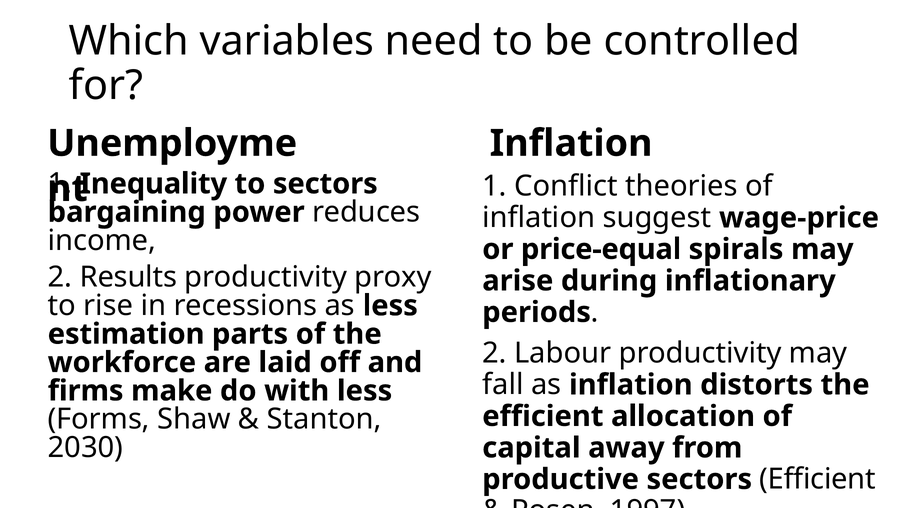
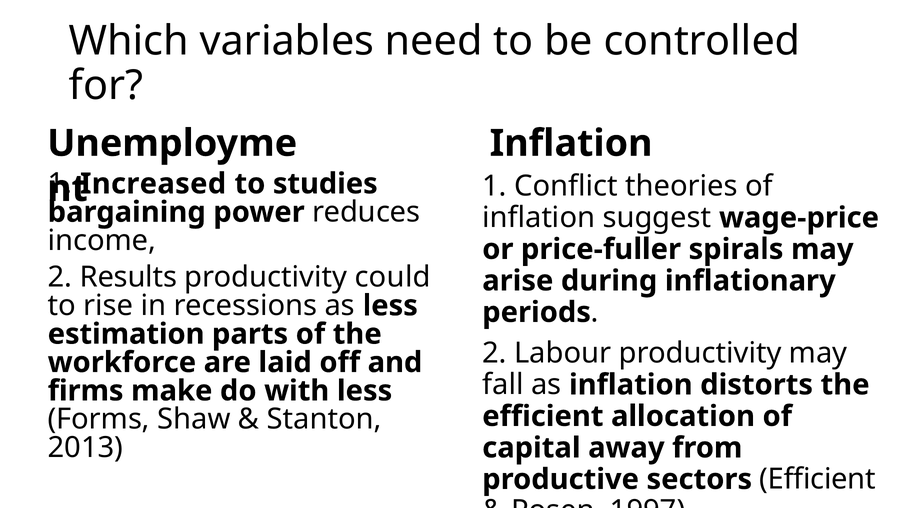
Inequality: Inequality -> Increased
to sectors: sectors -> studies
price-equal: price-equal -> price-fuller
proxy: proxy -> could
2030: 2030 -> 2013
